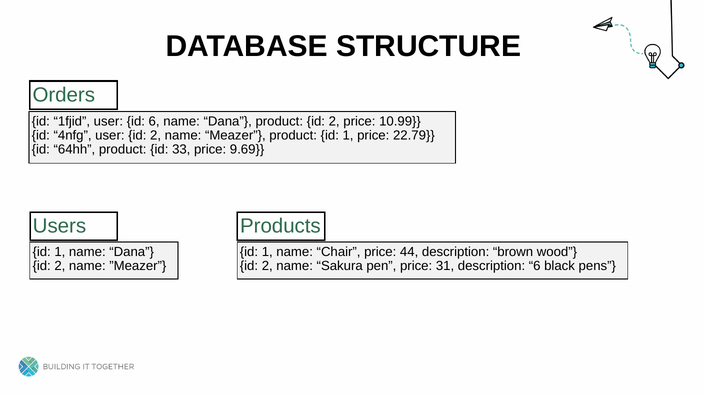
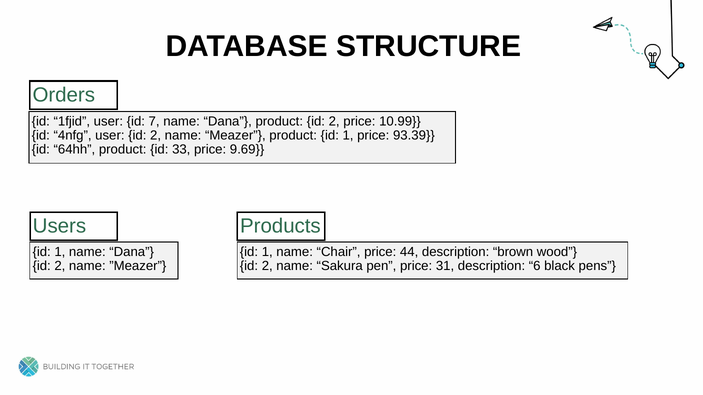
id 6: 6 -> 7
22.79: 22.79 -> 93.39
